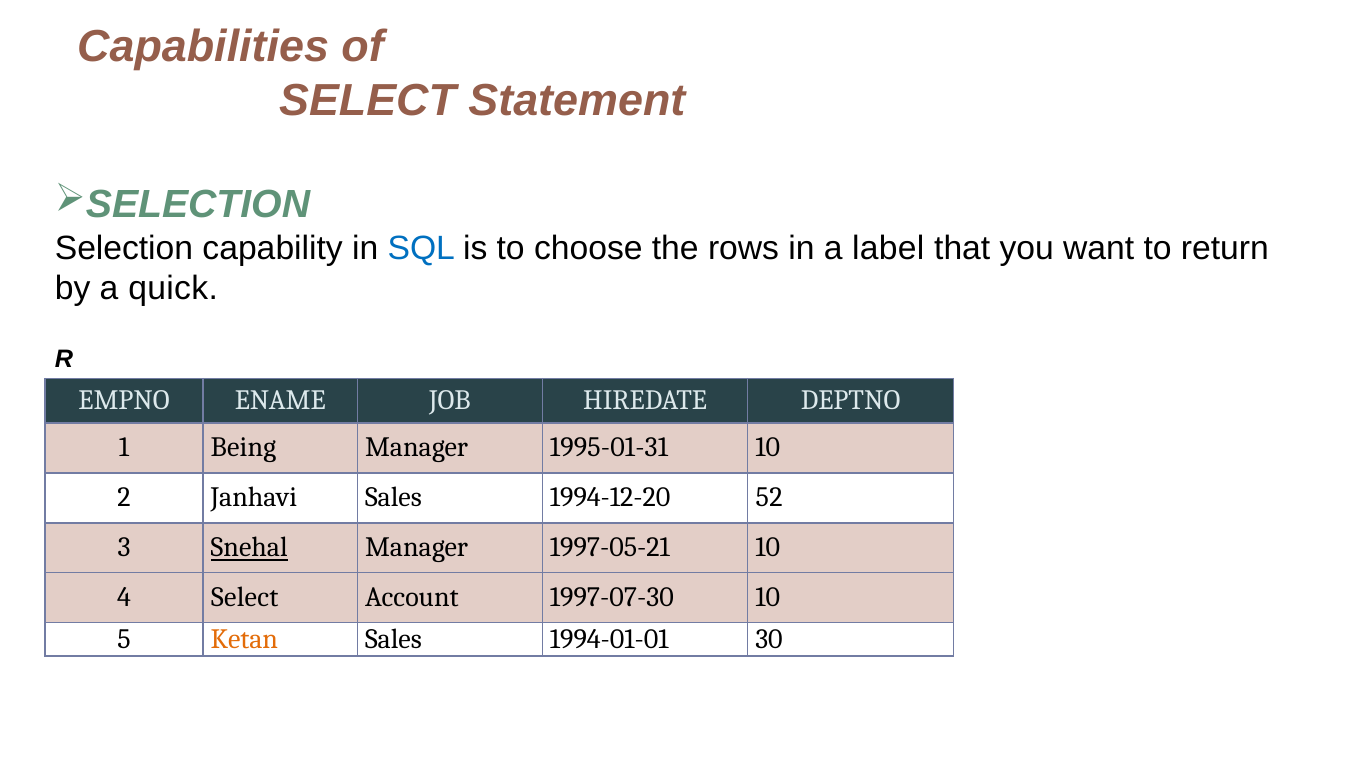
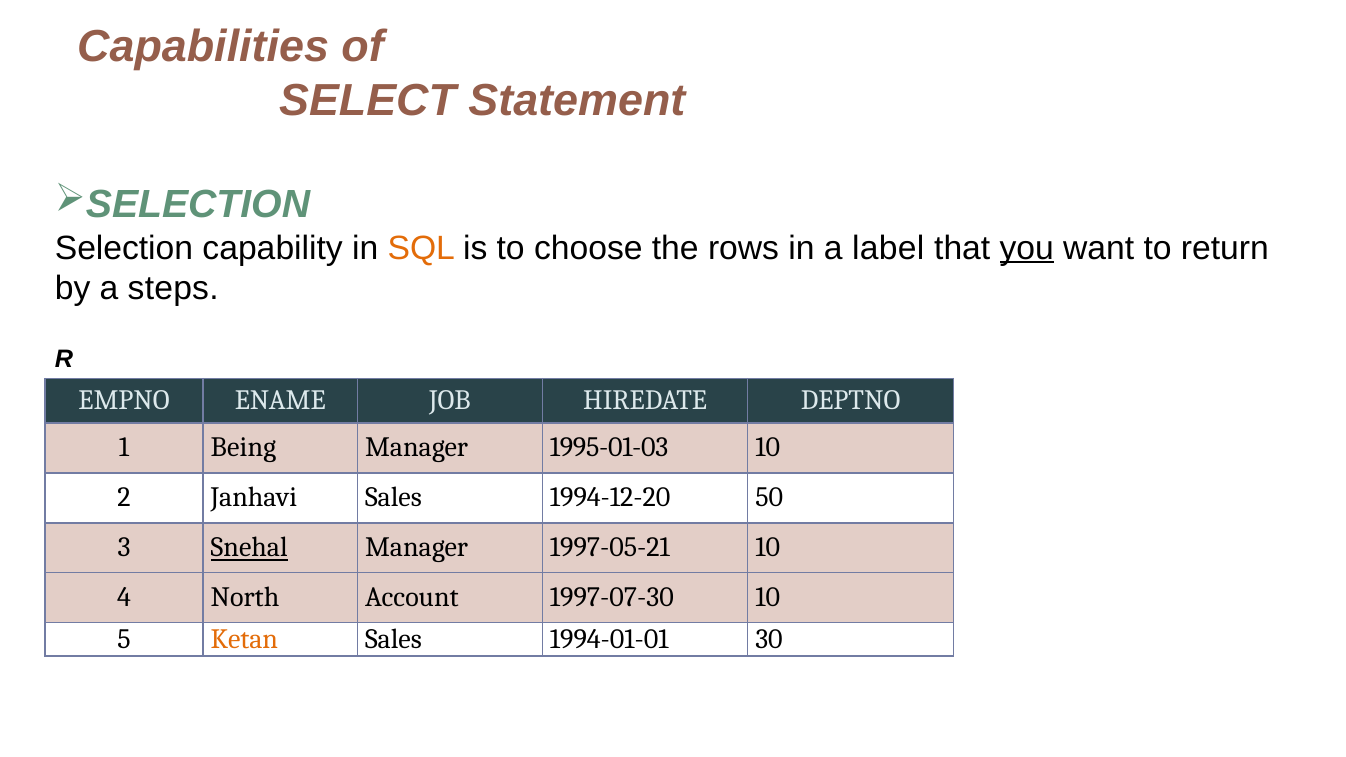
SQL colour: blue -> orange
you underline: none -> present
quick: quick -> steps
1995-01-31: 1995-01-31 -> 1995-01-03
52: 52 -> 50
4 Select: Select -> North
